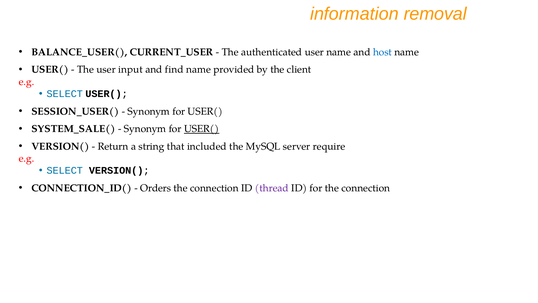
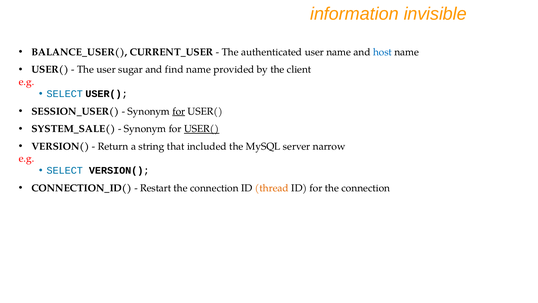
removal: removal -> invisible
input: input -> sugar
for at (179, 111) underline: none -> present
require: require -> narrow
Orders: Orders -> Restart
thread colour: purple -> orange
